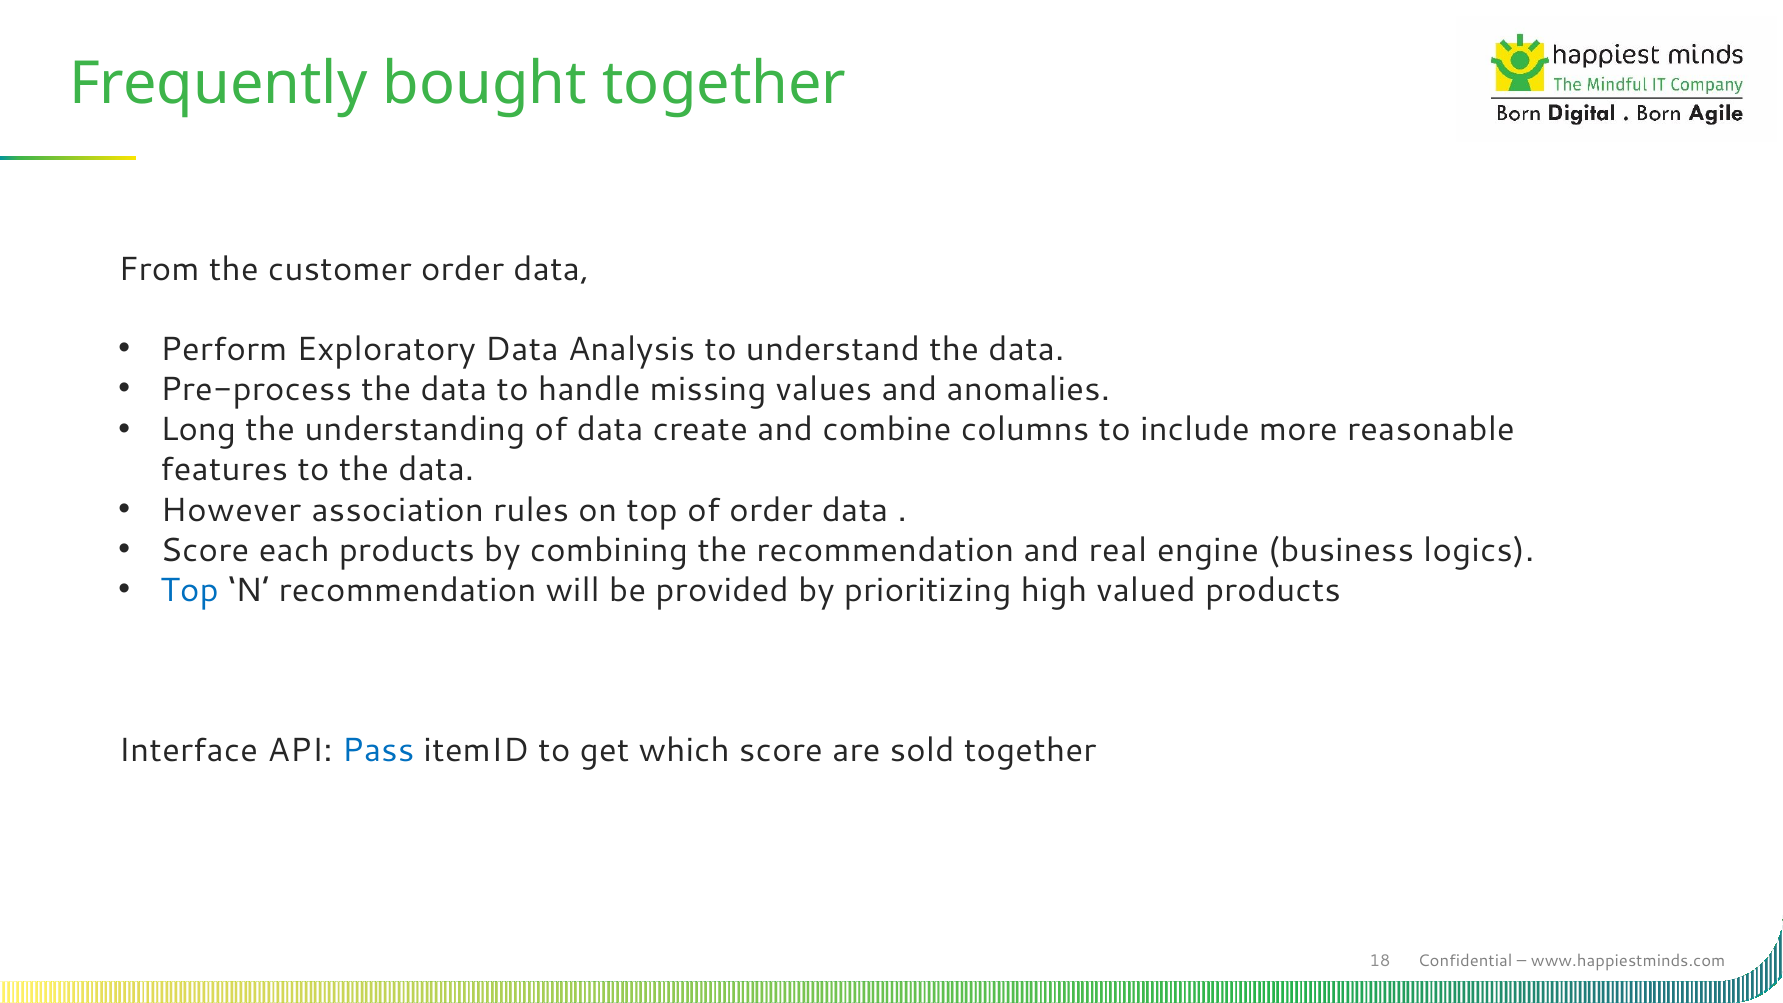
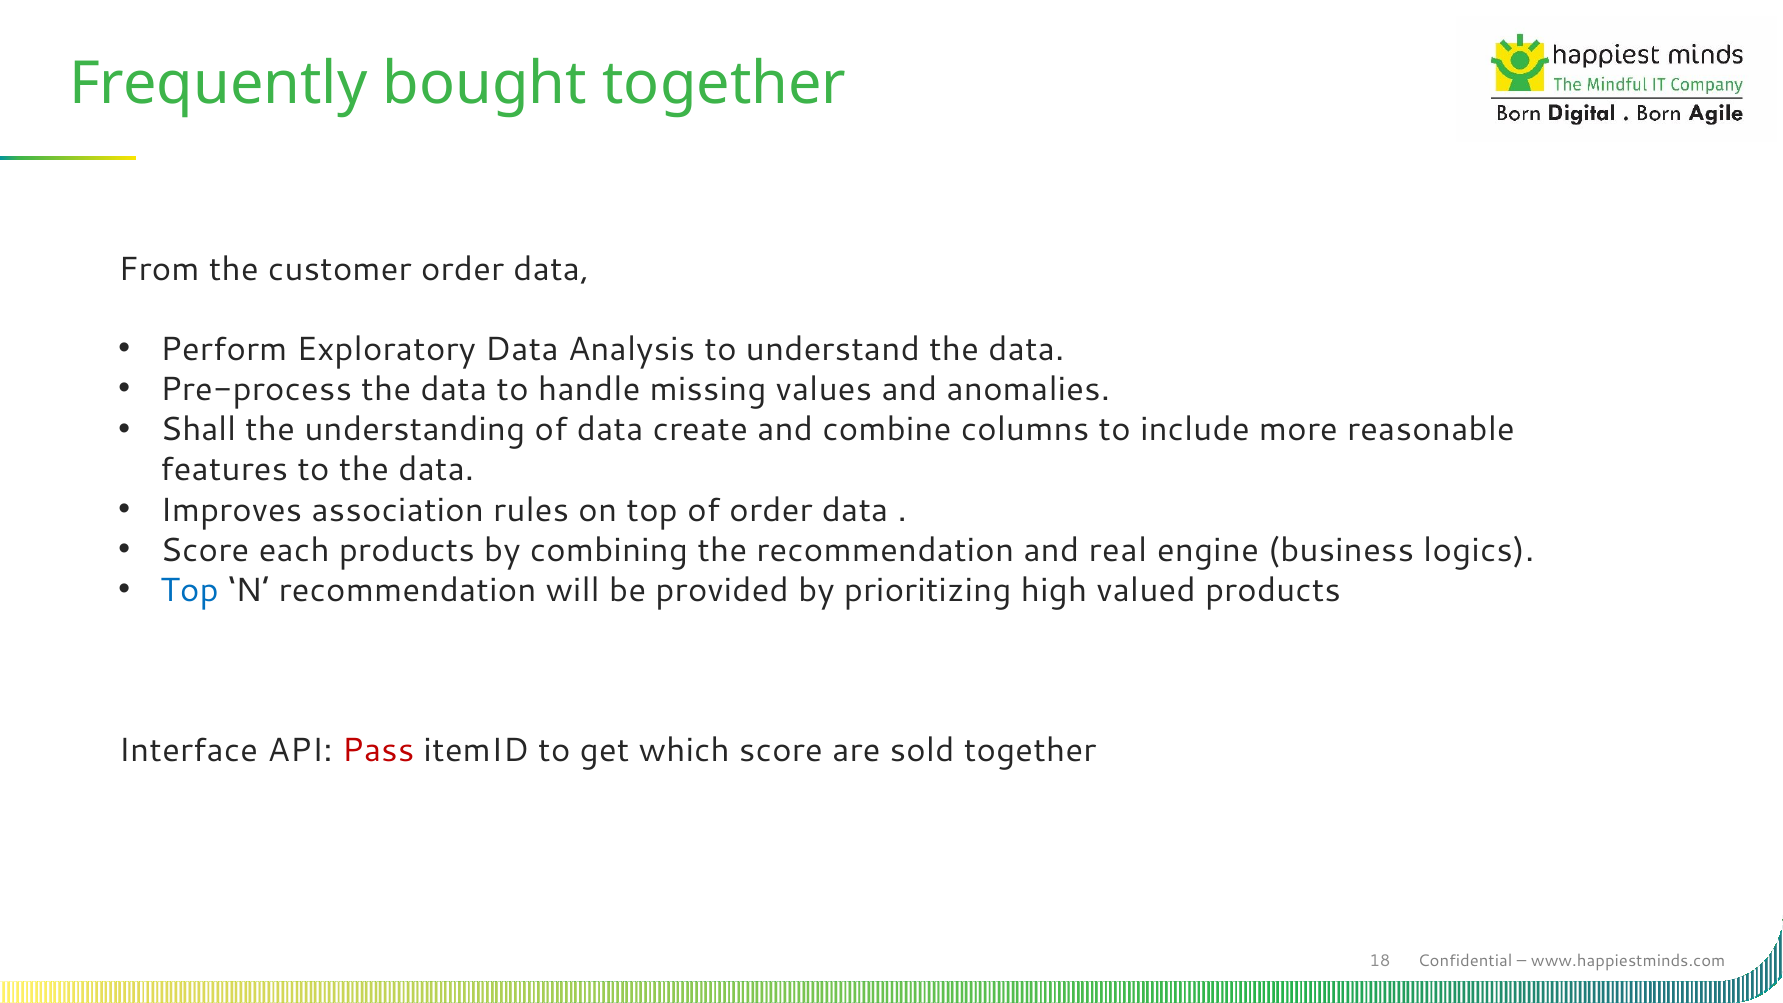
Long: Long -> Shall
However: However -> Improves
Pass colour: blue -> red
